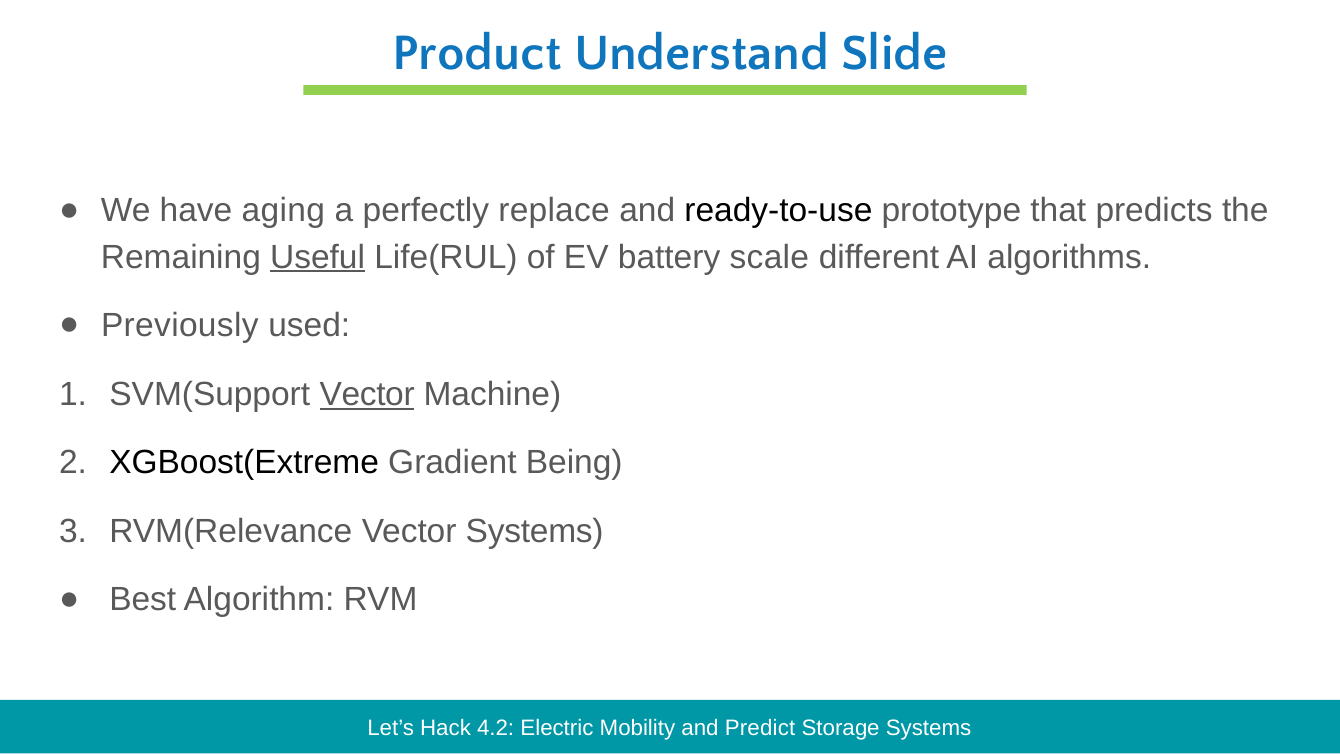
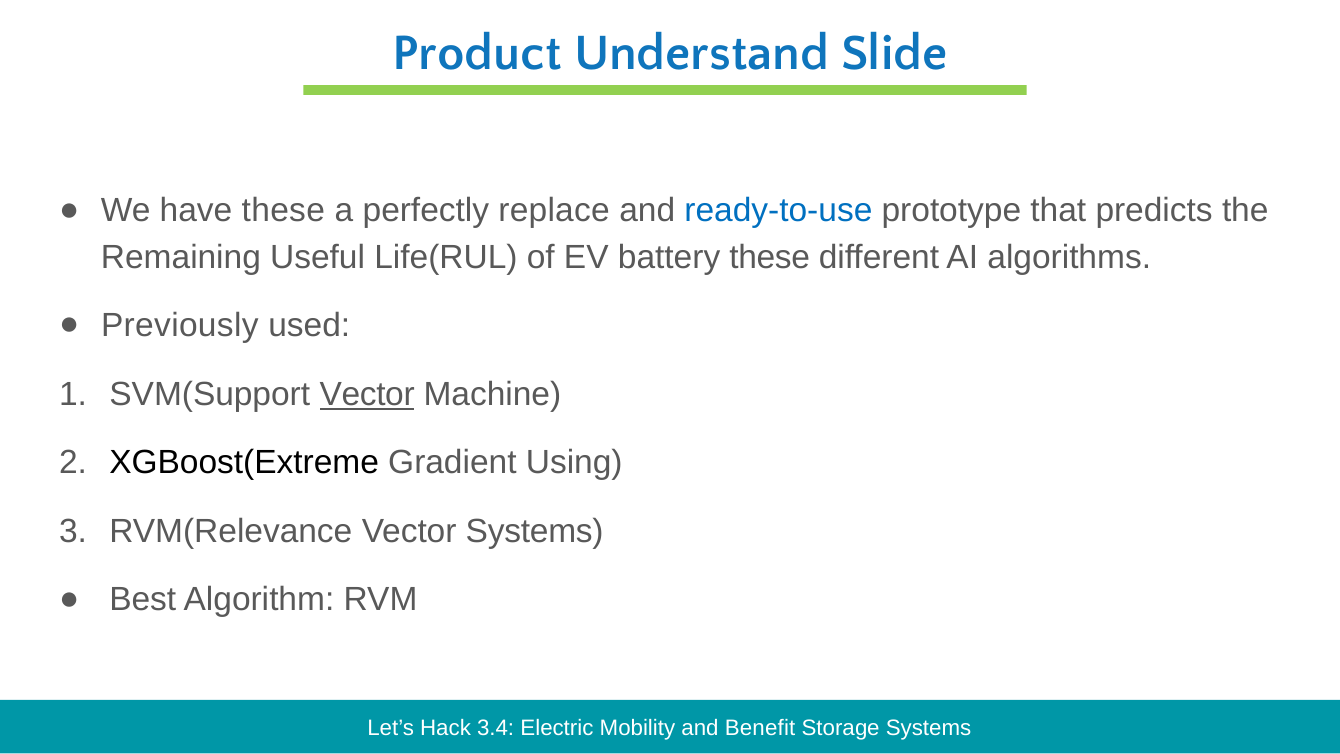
have aging: aging -> these
ready-to-use colour: black -> blue
Useful underline: present -> none
battery scale: scale -> these
Being: Being -> Using
4.2: 4.2 -> 3.4
Predict: Predict -> Benefit
